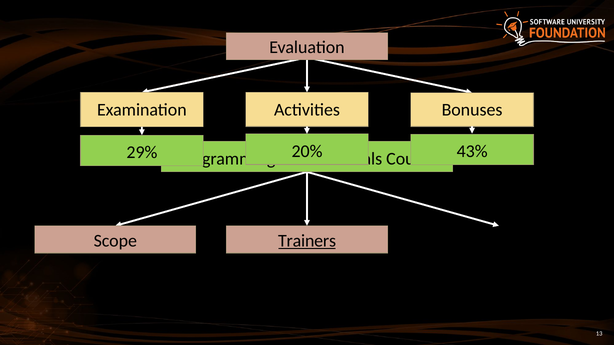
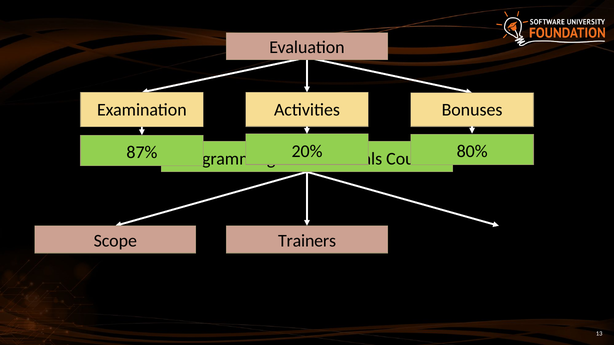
29%: 29% -> 87%
43%: 43% -> 80%
Trainers underline: present -> none
